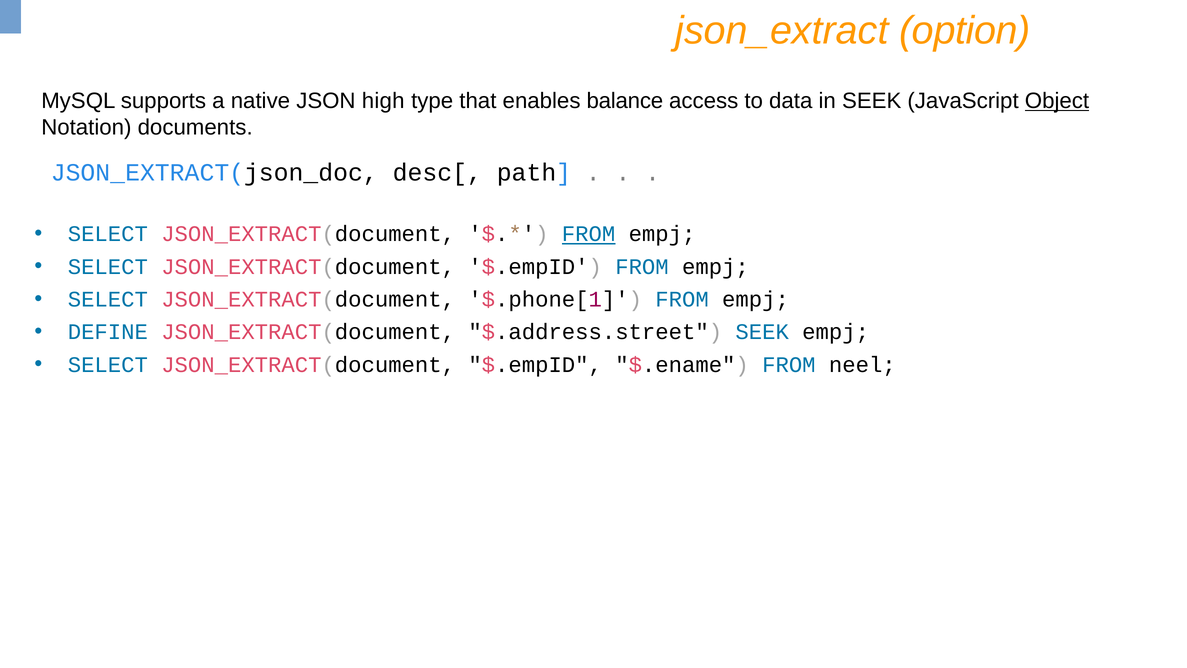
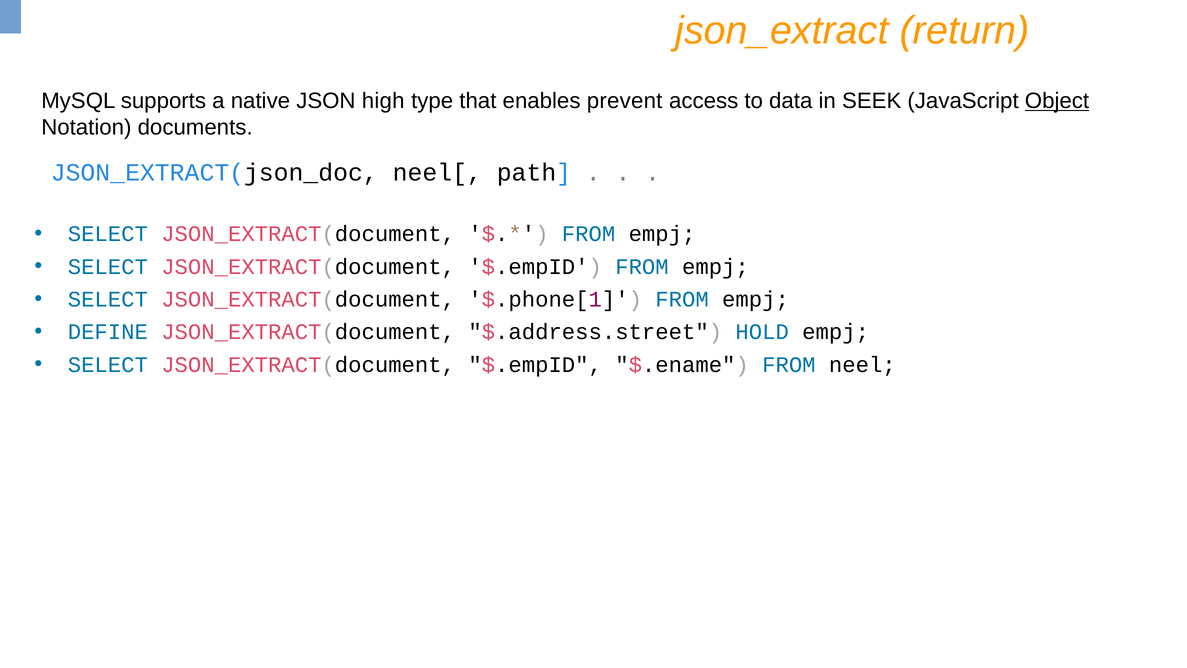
option: option -> return
balance: balance -> prevent
desc[: desc[ -> neel[
FROM at (589, 234) underline: present -> none
$.address.street SEEK: SEEK -> HOLD
